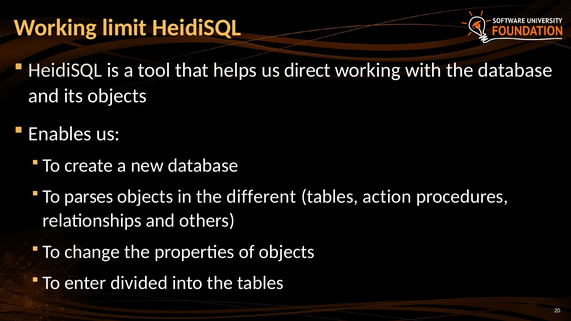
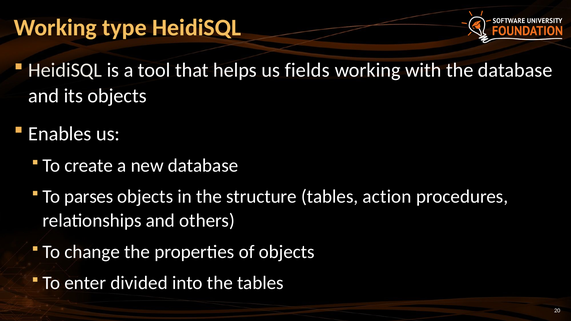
limit: limit -> type
direct: direct -> fields
different: different -> structure
